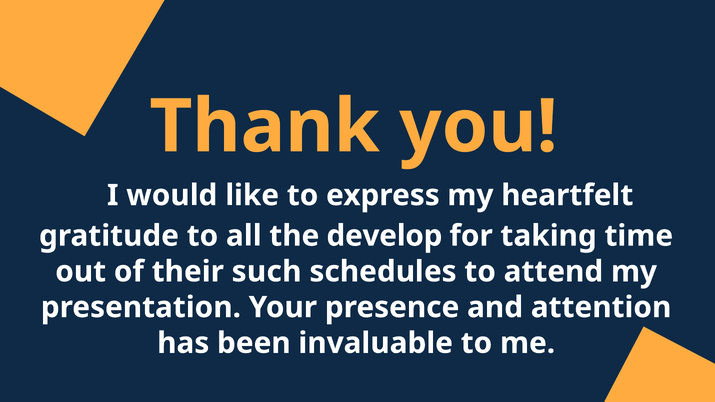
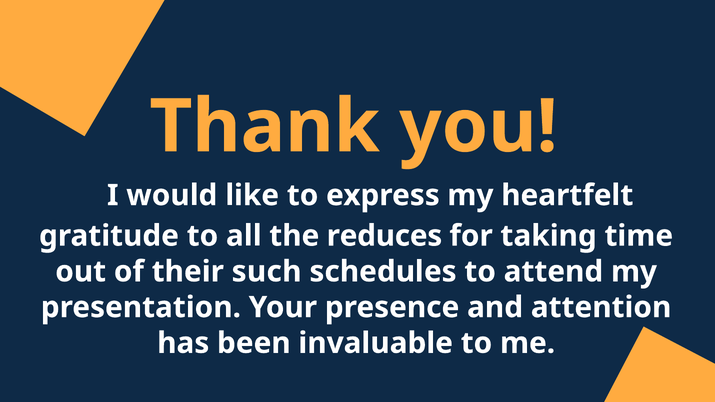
develop: develop -> reduces
